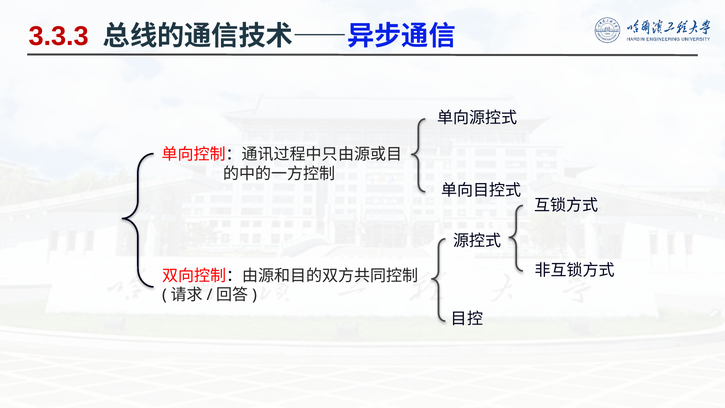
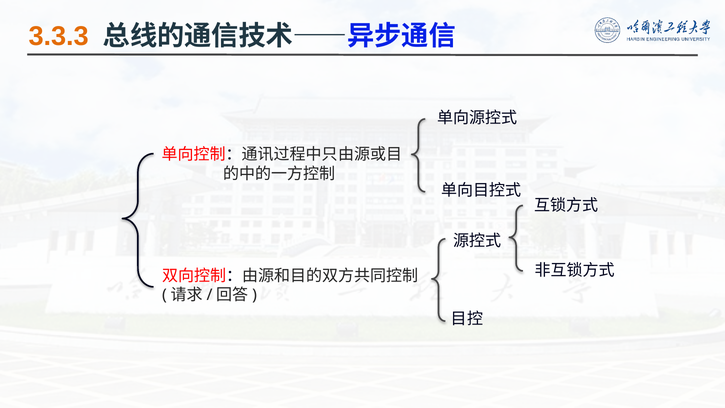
3.3.3 colour: red -> orange
